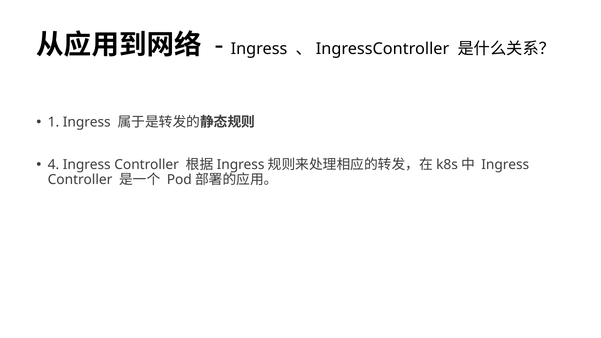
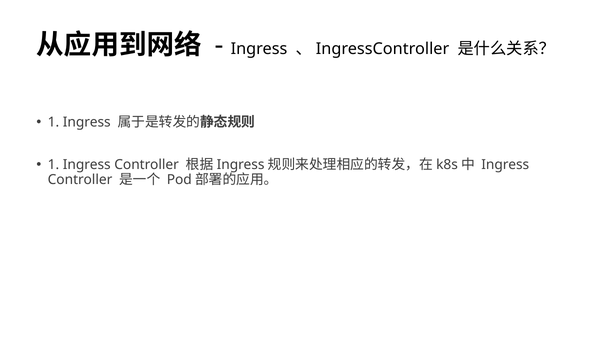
4 at (53, 165): 4 -> 1
